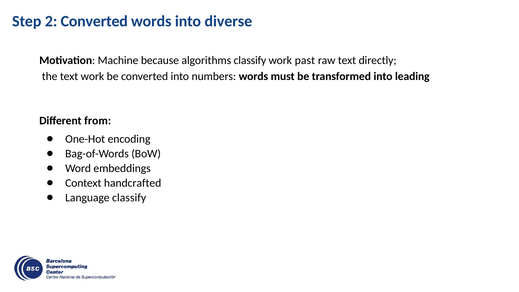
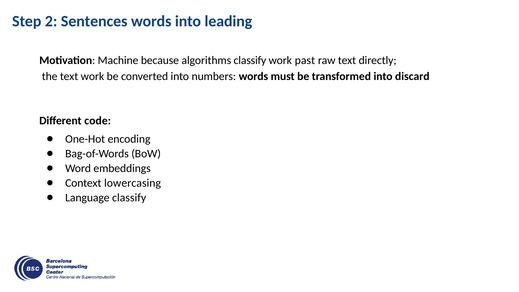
2 Converted: Converted -> Sentences
diverse: diverse -> leading
leading: leading -> discard
from: from -> code
handcrafted: handcrafted -> lowercasing
